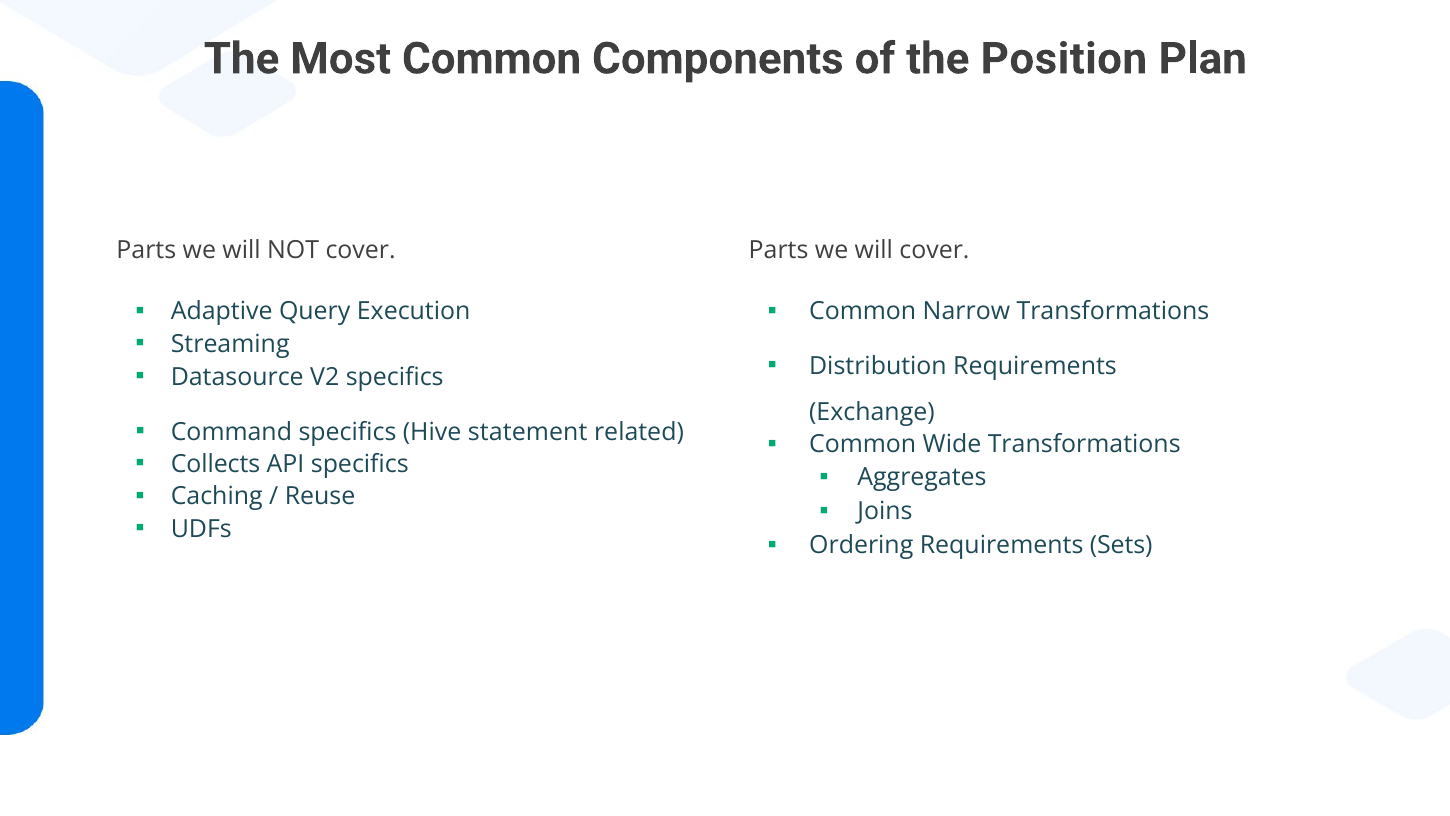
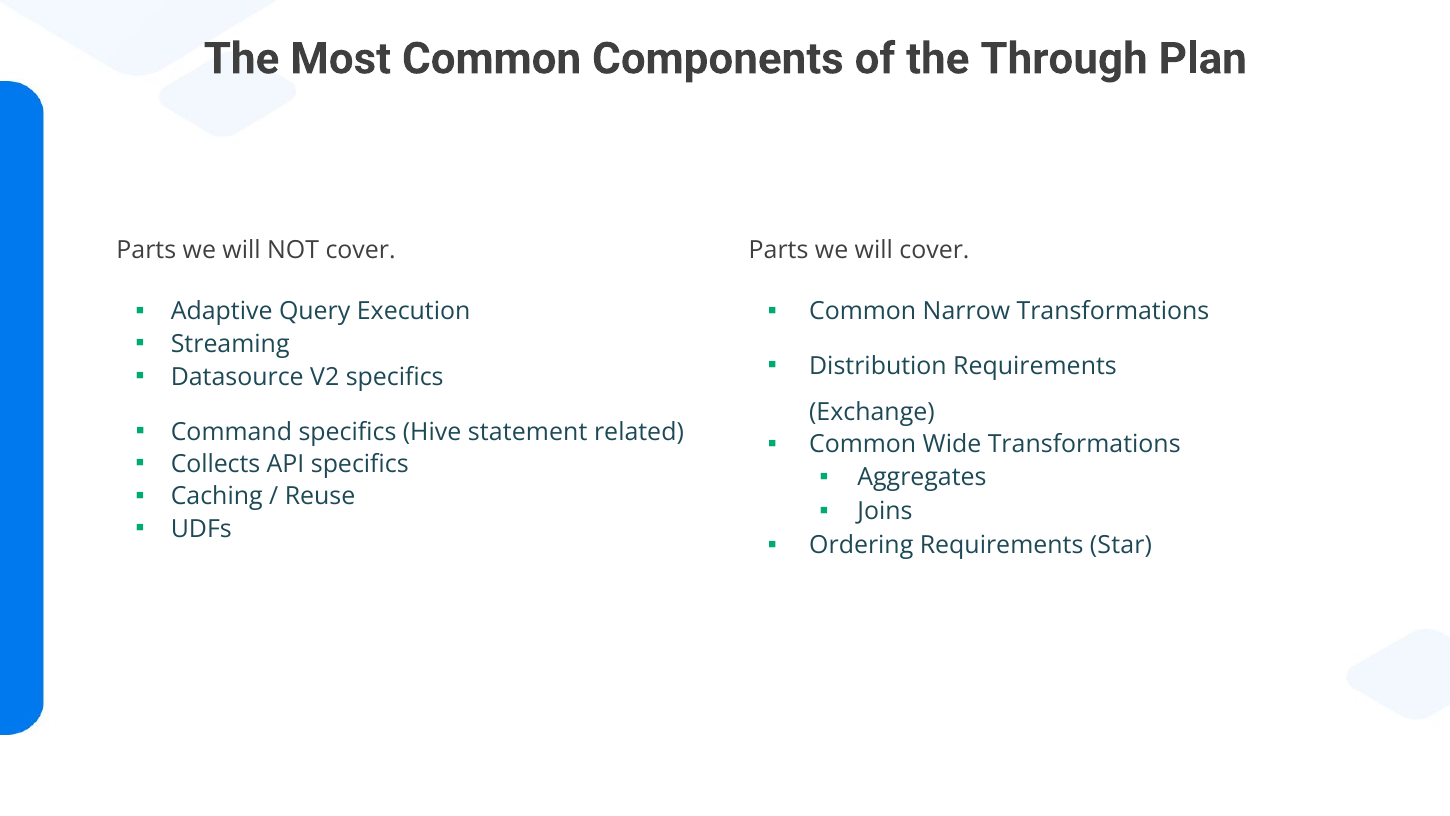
Position: Position -> Through
Sets: Sets -> Star
